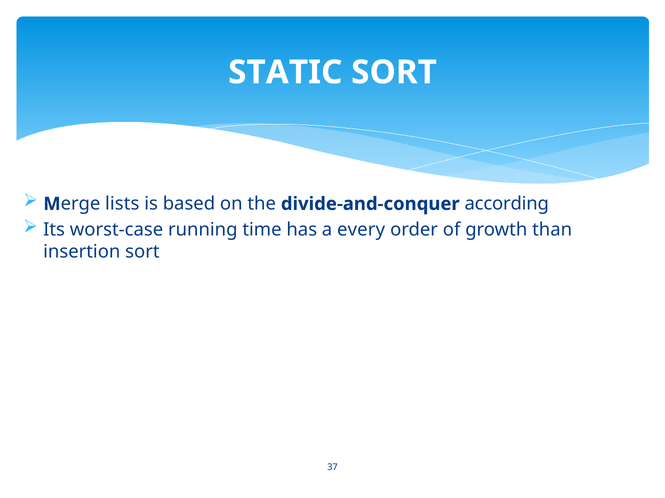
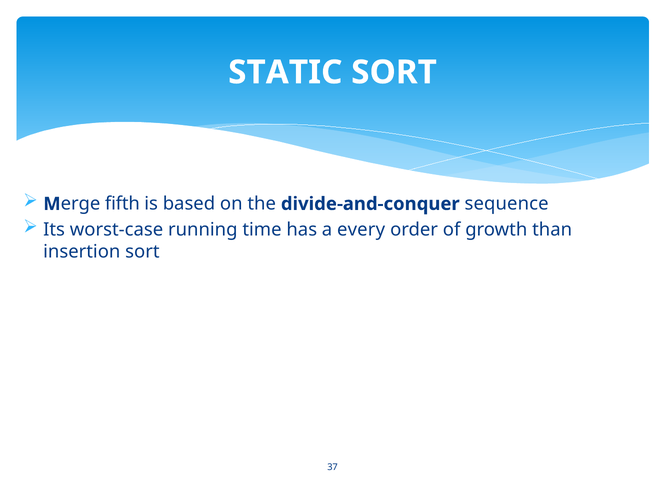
lists: lists -> fifth
according: according -> sequence
